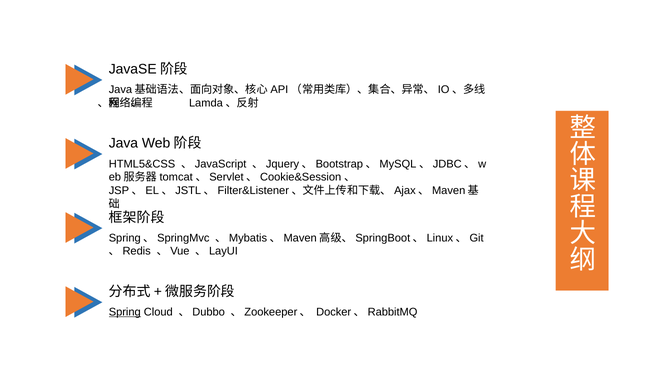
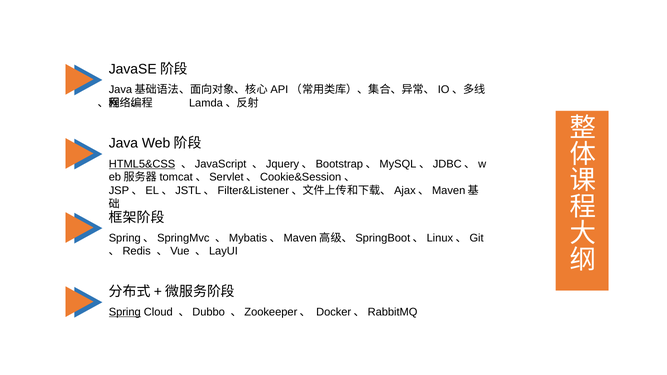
HTML5&CSS underline: none -> present
